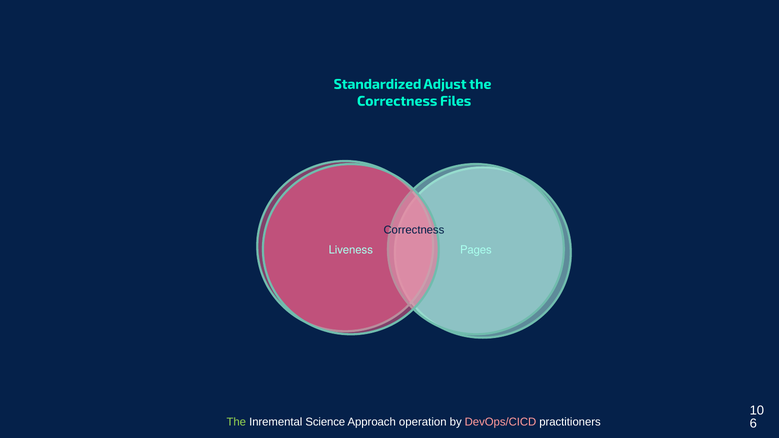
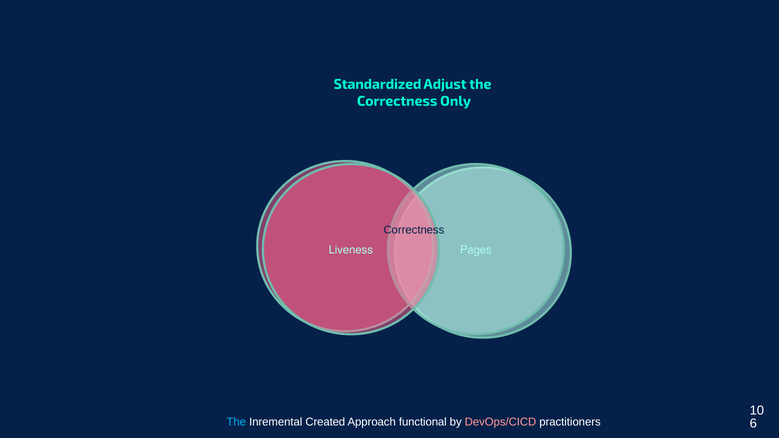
Files: Files -> Only
The at (236, 422) colour: light green -> light blue
Science: Science -> Created
operation: operation -> functional
